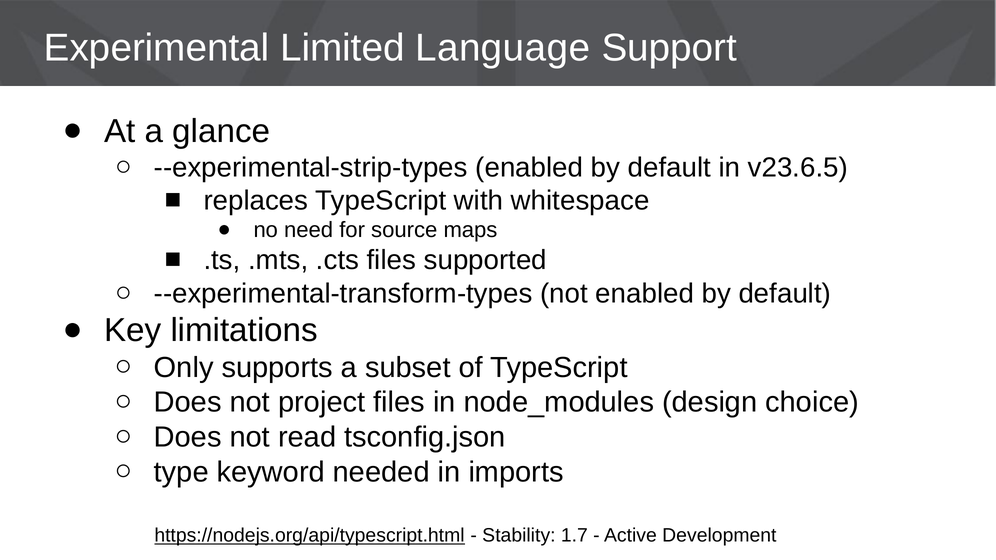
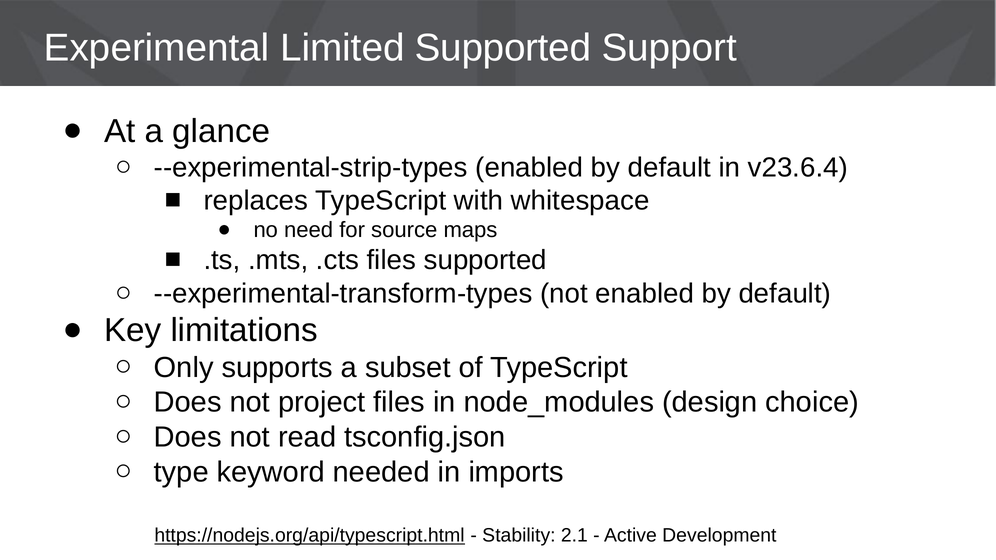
Limited Language: Language -> Supported
v23.6.5: v23.6.5 -> v23.6.4
1.7: 1.7 -> 2.1
